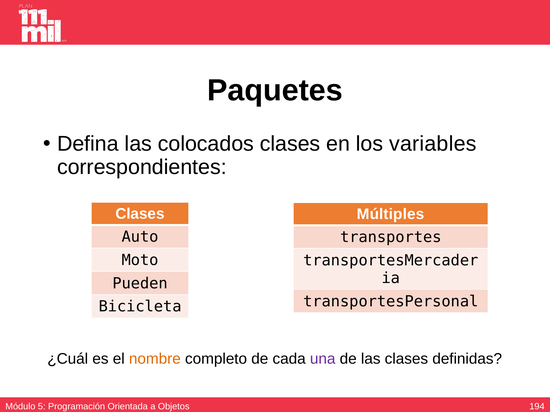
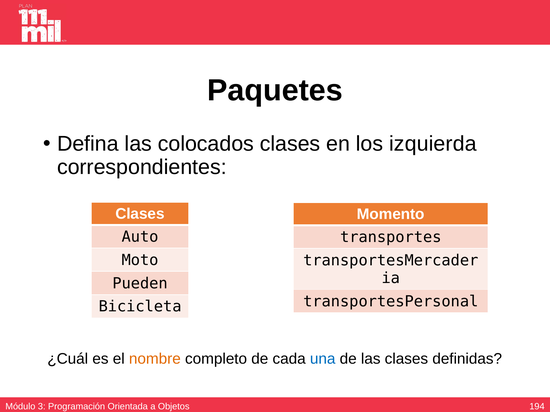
variables: variables -> izquierda
Múltiples: Múltiples -> Momento
una colour: purple -> blue
5: 5 -> 3
